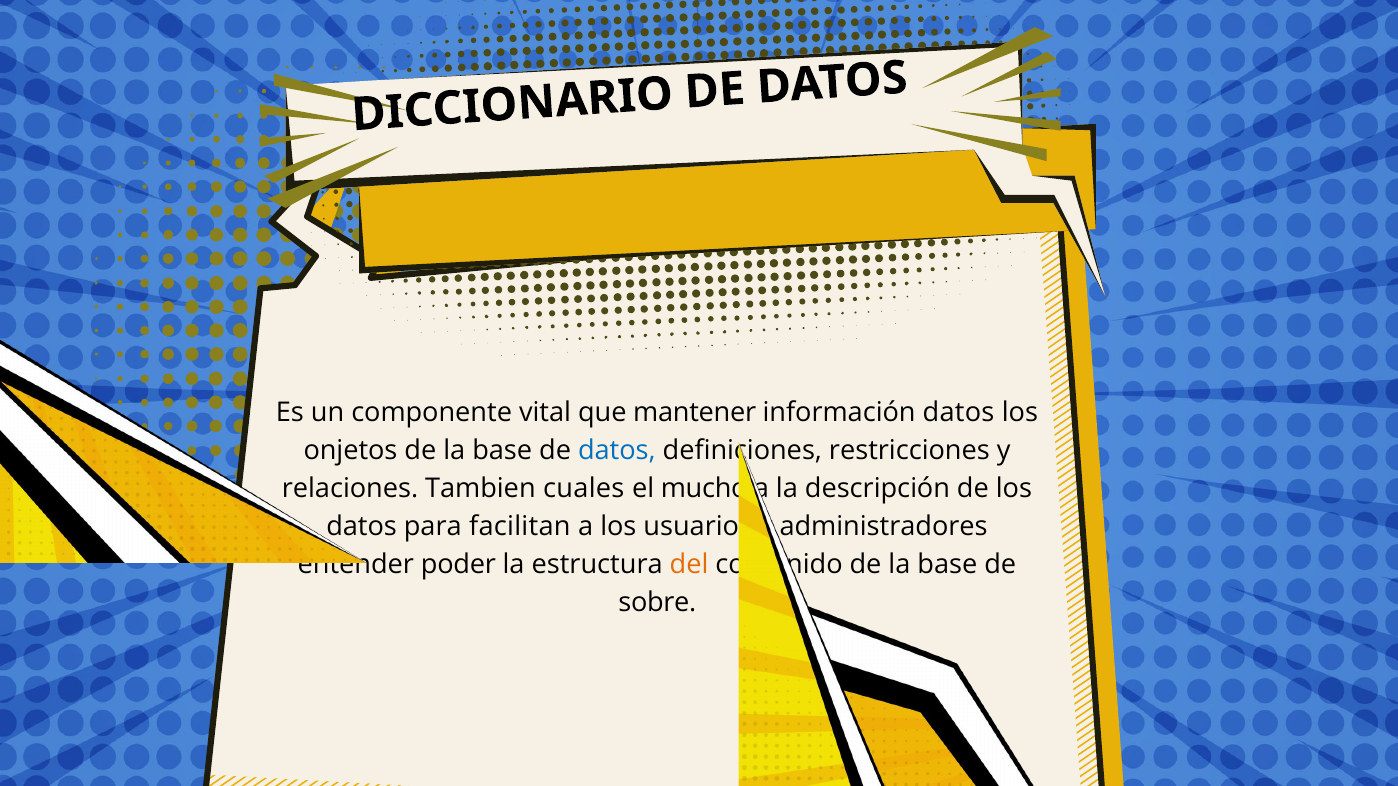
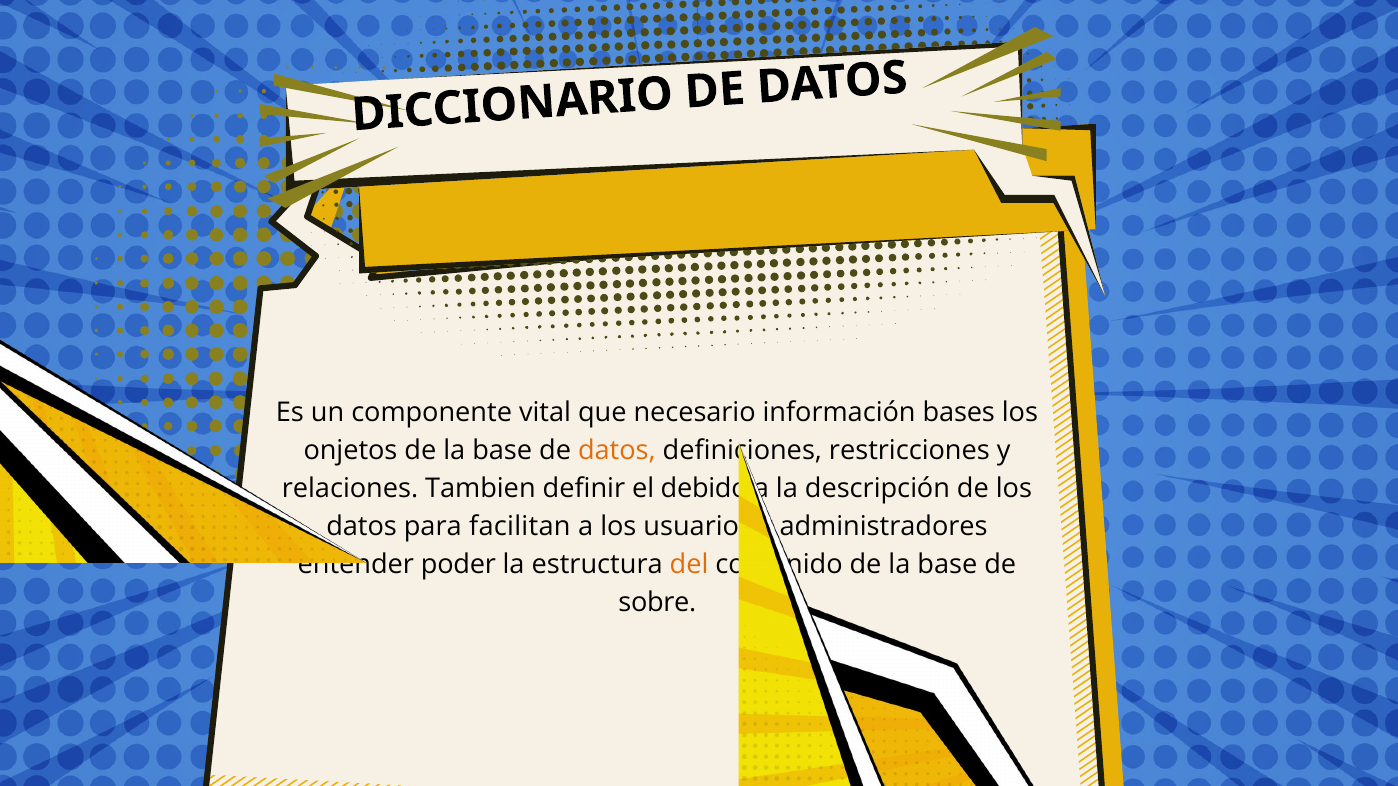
mantener: mantener -> necesario
información datos: datos -> bases
datos at (617, 450) colour: blue -> orange
cuales: cuales -> definir
mucho: mucho -> debido
